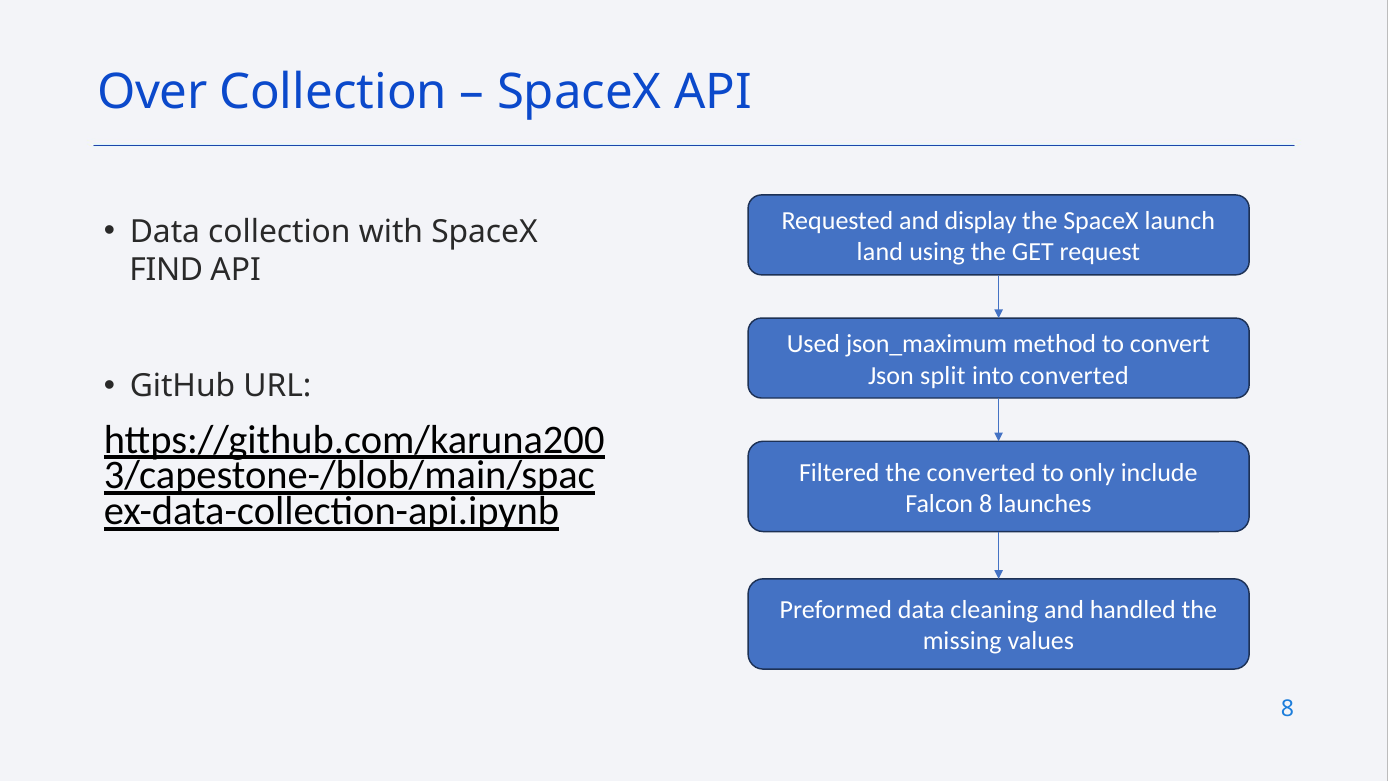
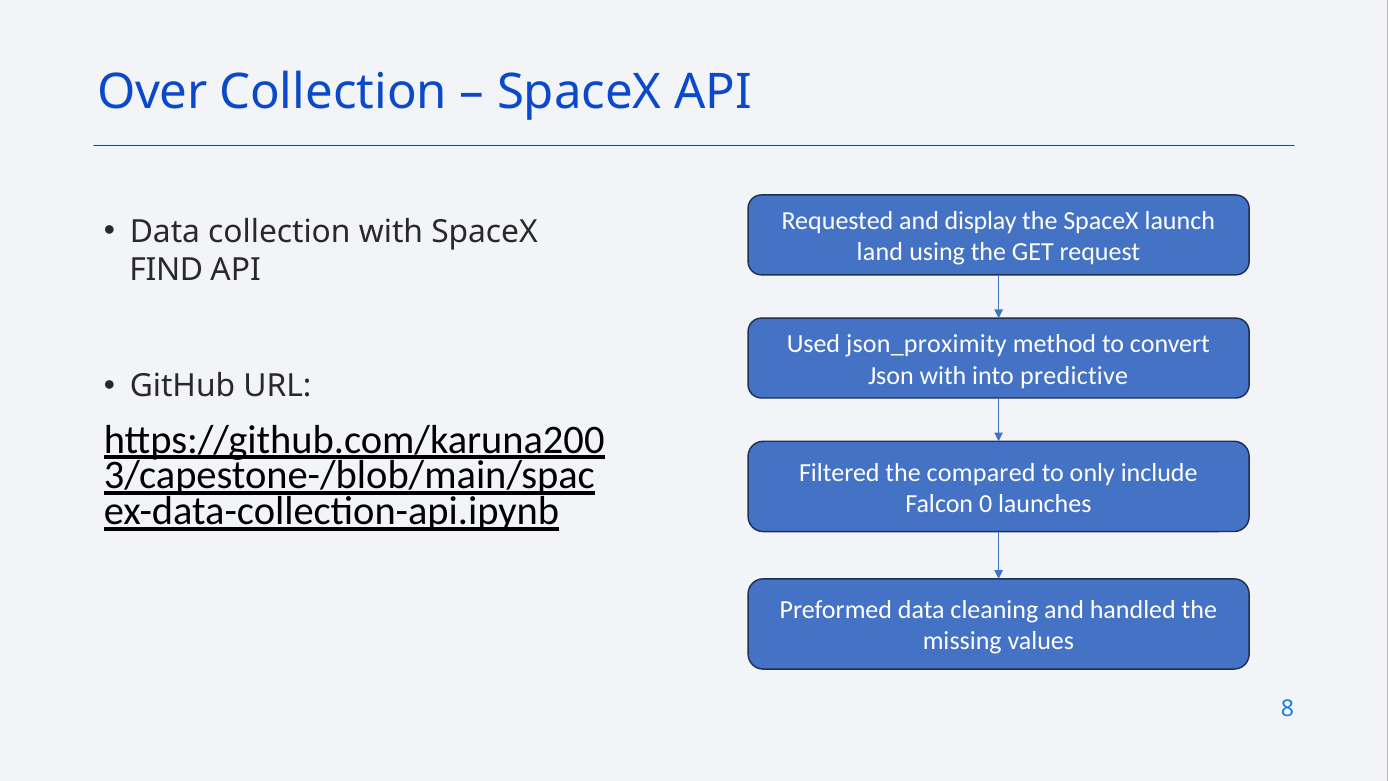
json_maximum: json_maximum -> json_proximity
Json split: split -> with
into converted: converted -> predictive
the converted: converted -> compared
Falcon 8: 8 -> 0
